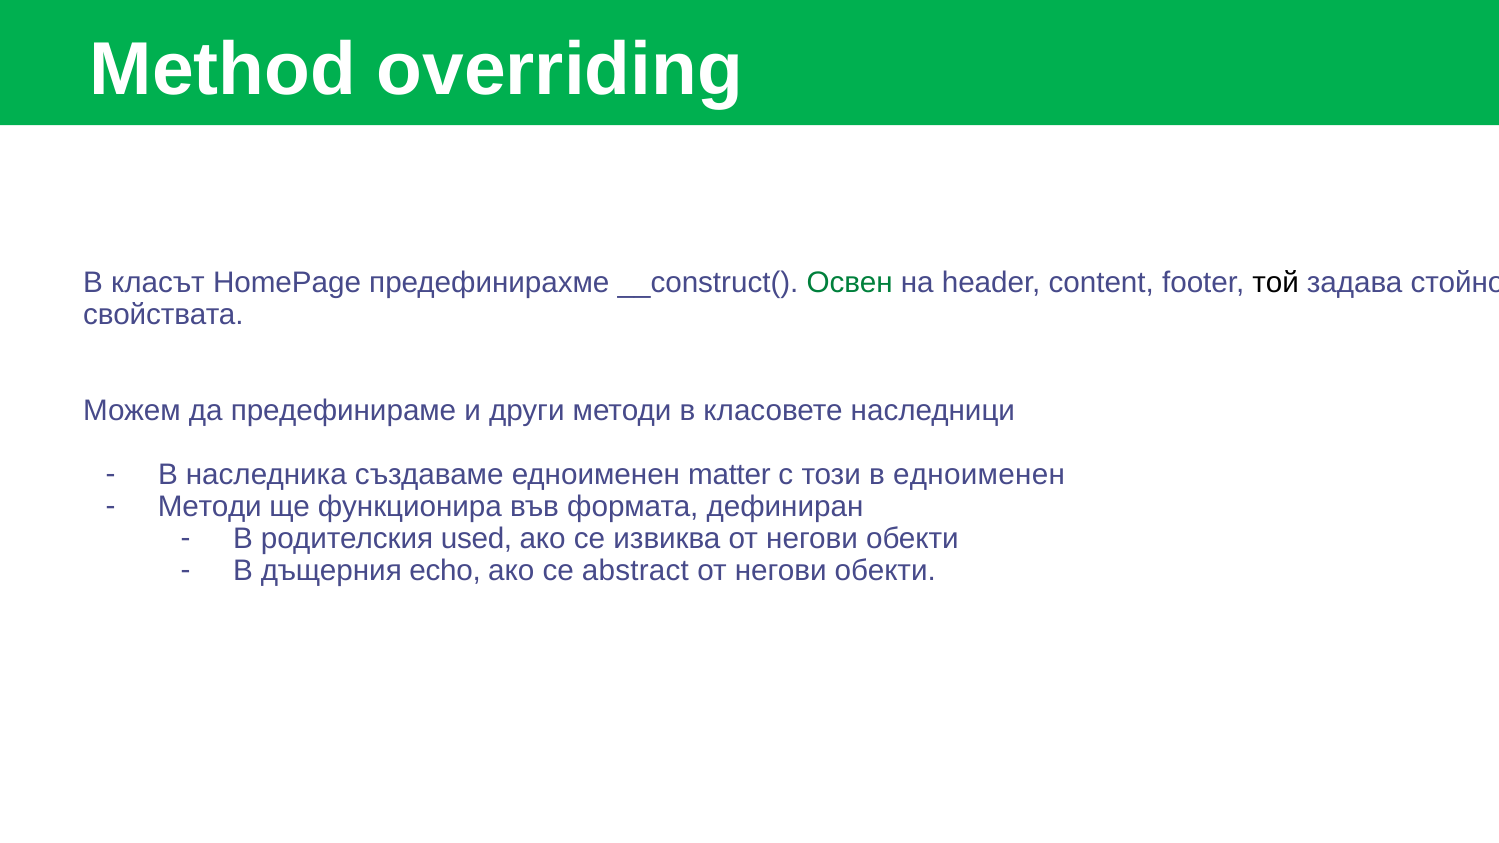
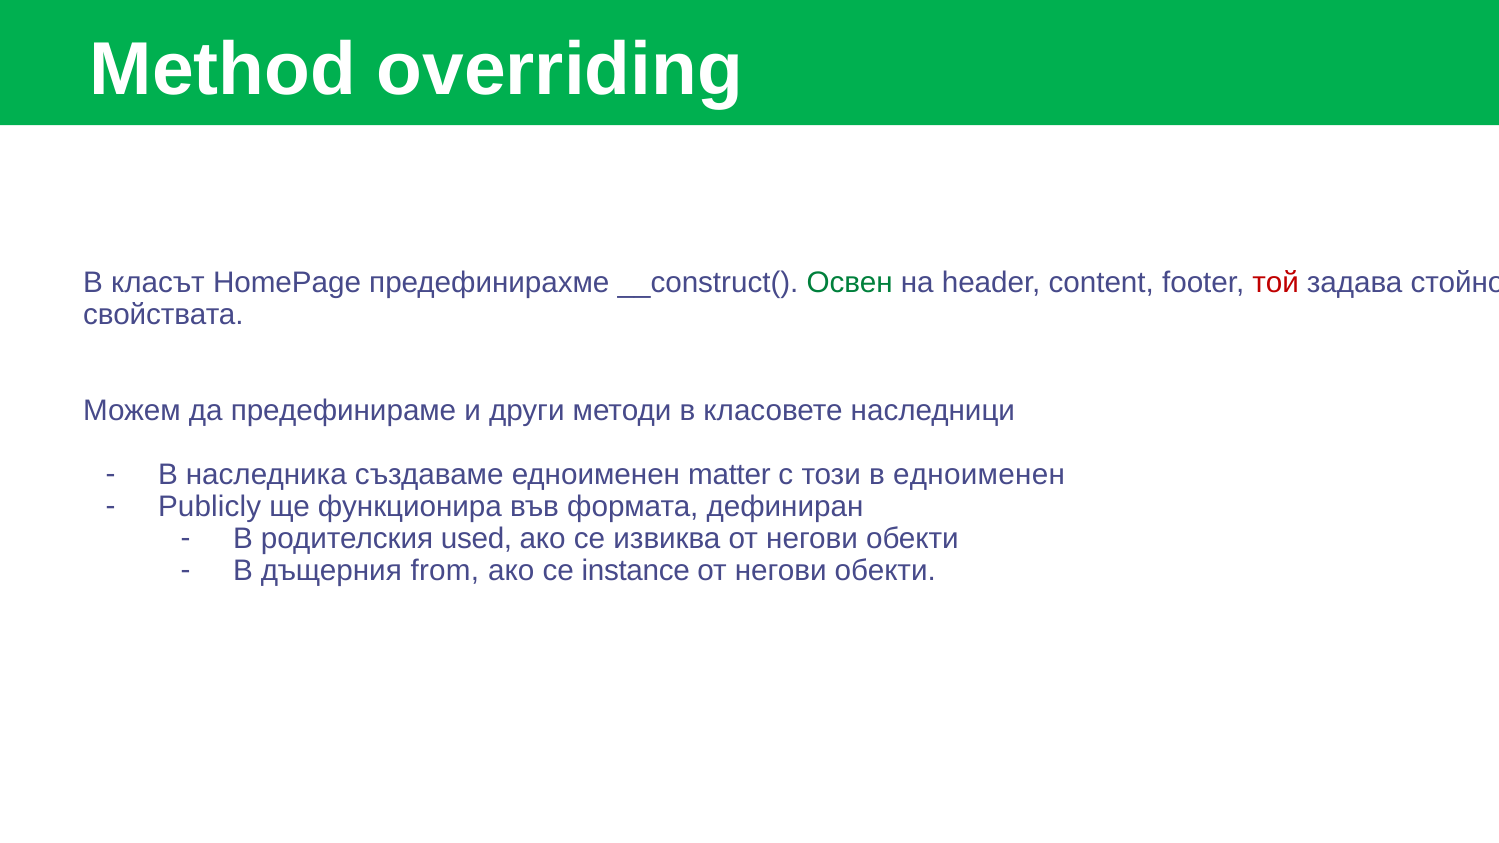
той colour: black -> red
Методи at (210, 507): Методи -> Publicly
echo: echo -> from
abstract: abstract -> instance
